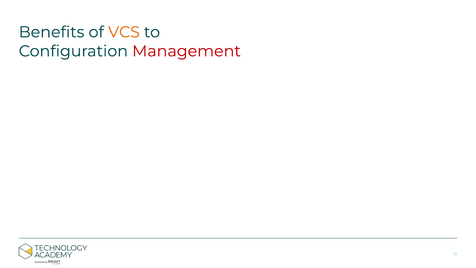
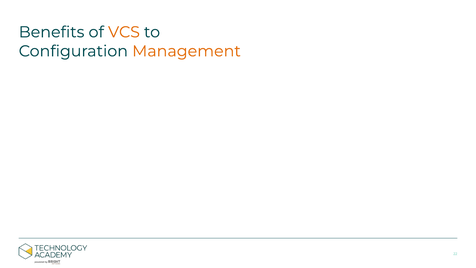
Management colour: red -> orange
